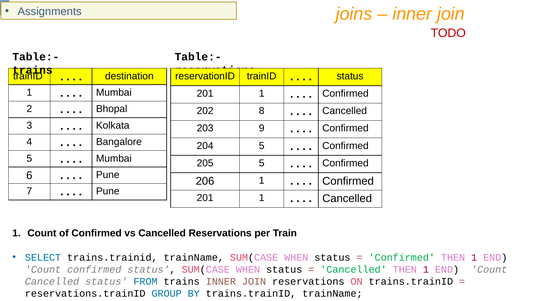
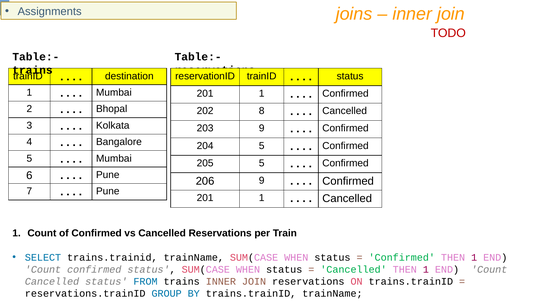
206 1: 1 -> 9
